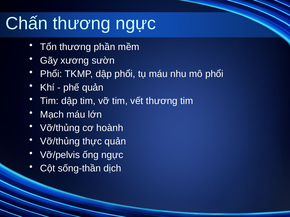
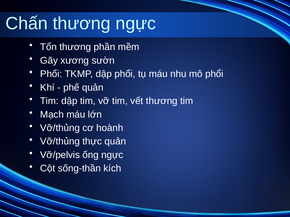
dịch: dịch -> kích
